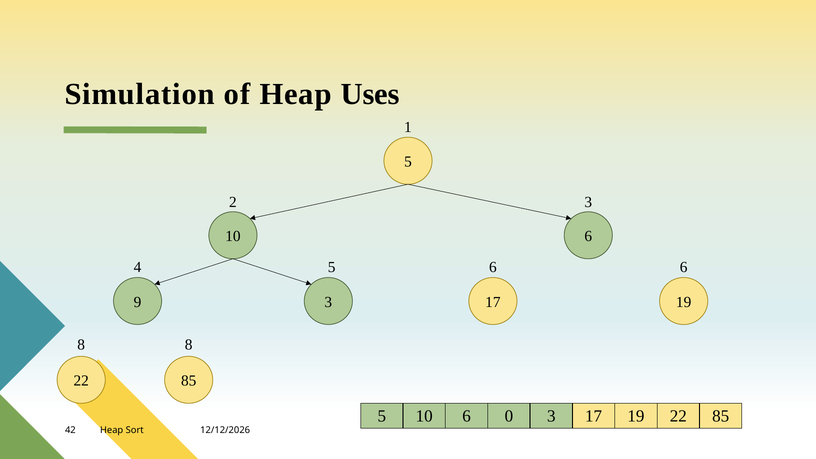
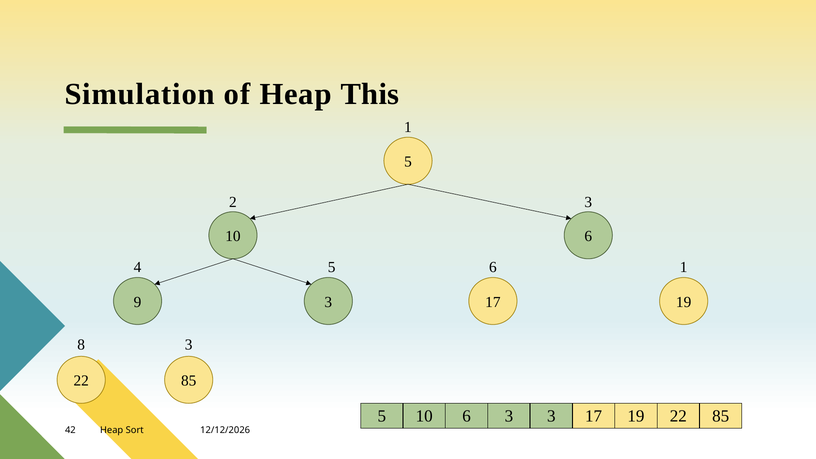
Uses: Uses -> This
6 6: 6 -> 1
8 8: 8 -> 3
6 0: 0 -> 3
